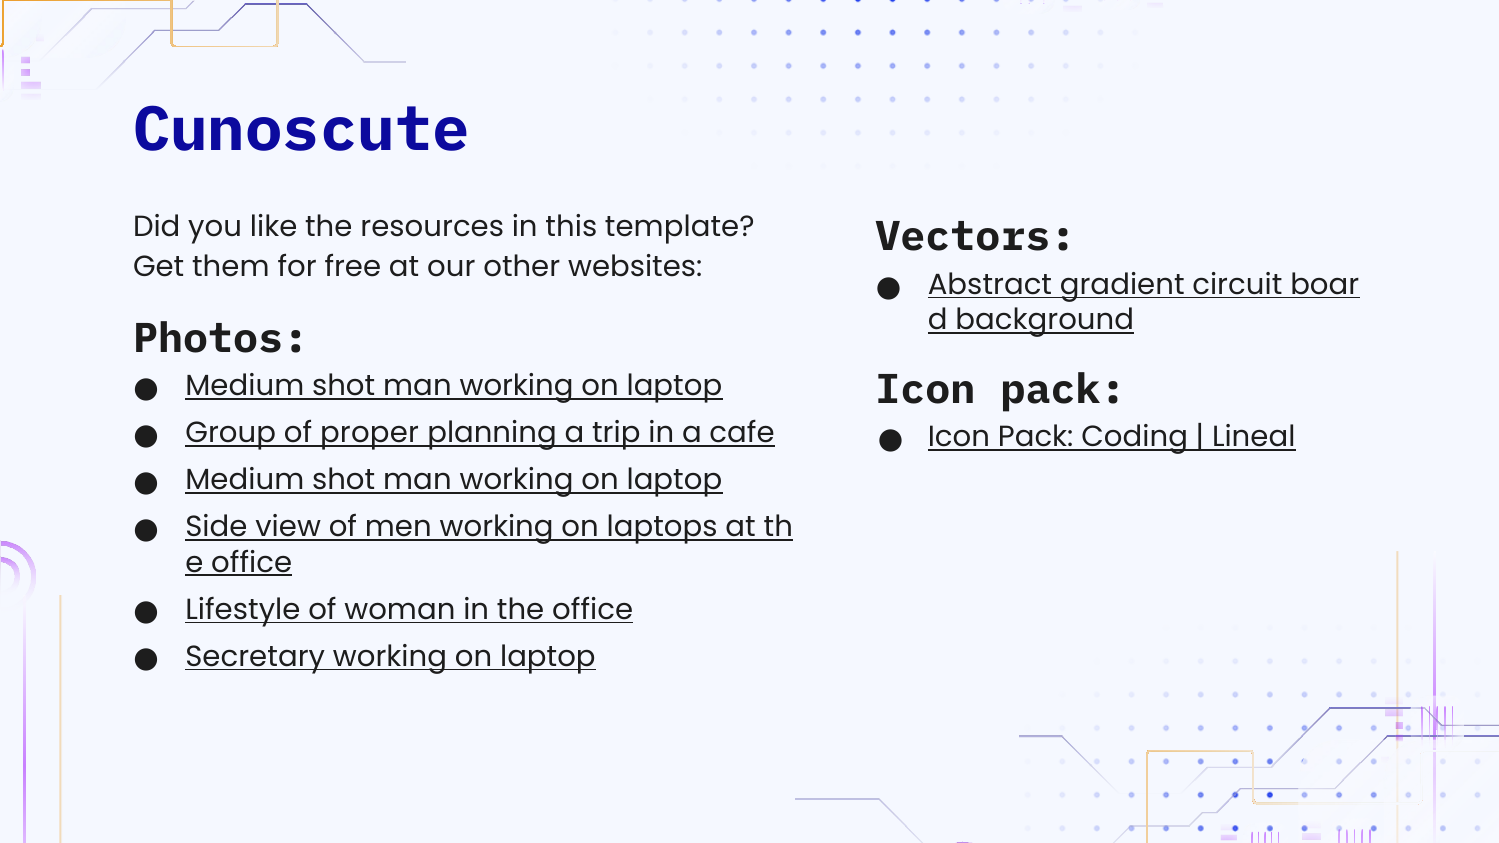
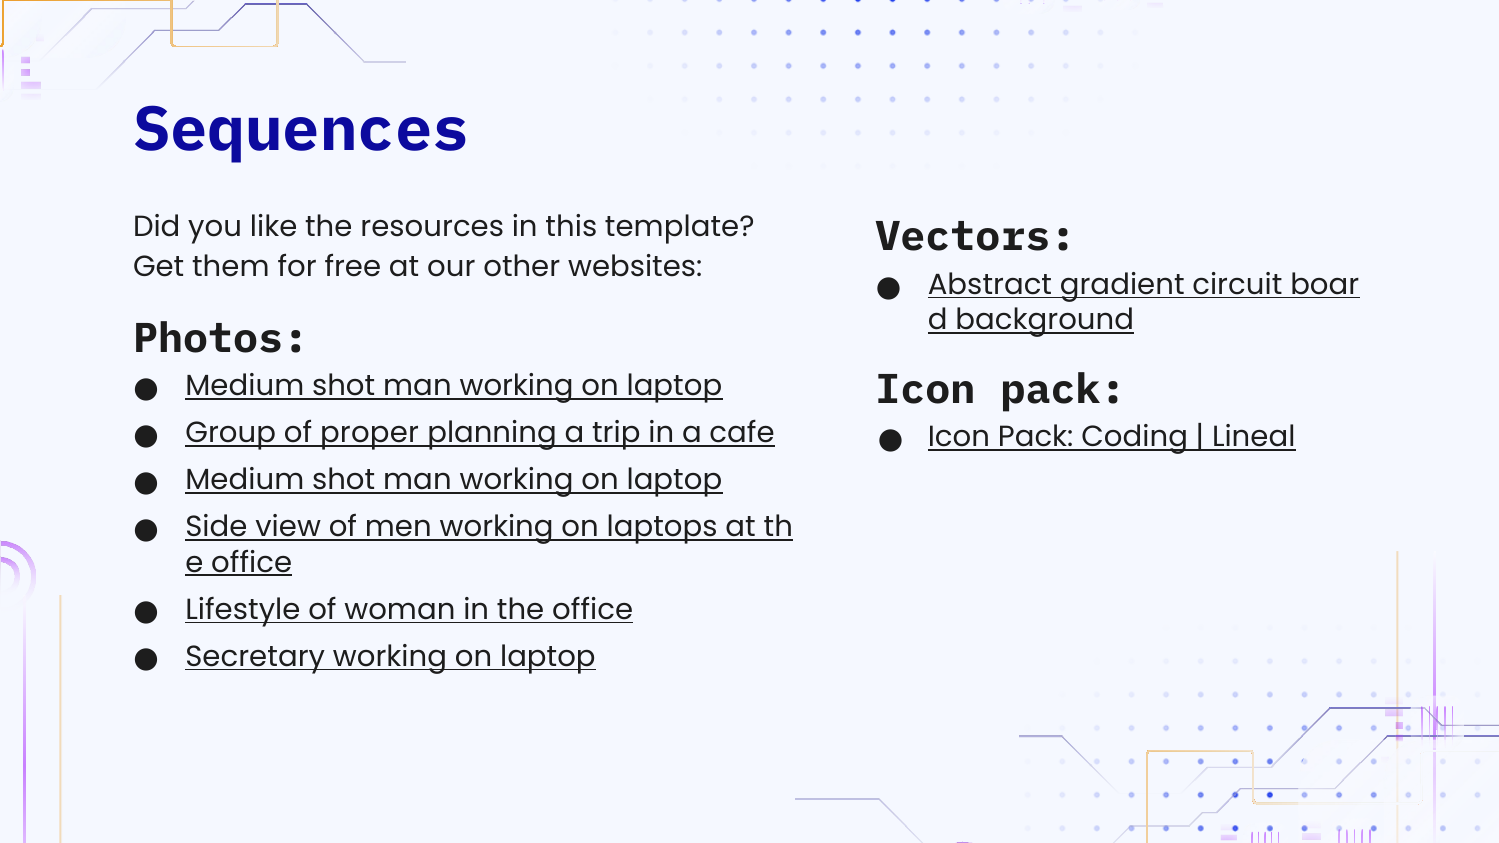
Cunoscute: Cunoscute -> Sequences
